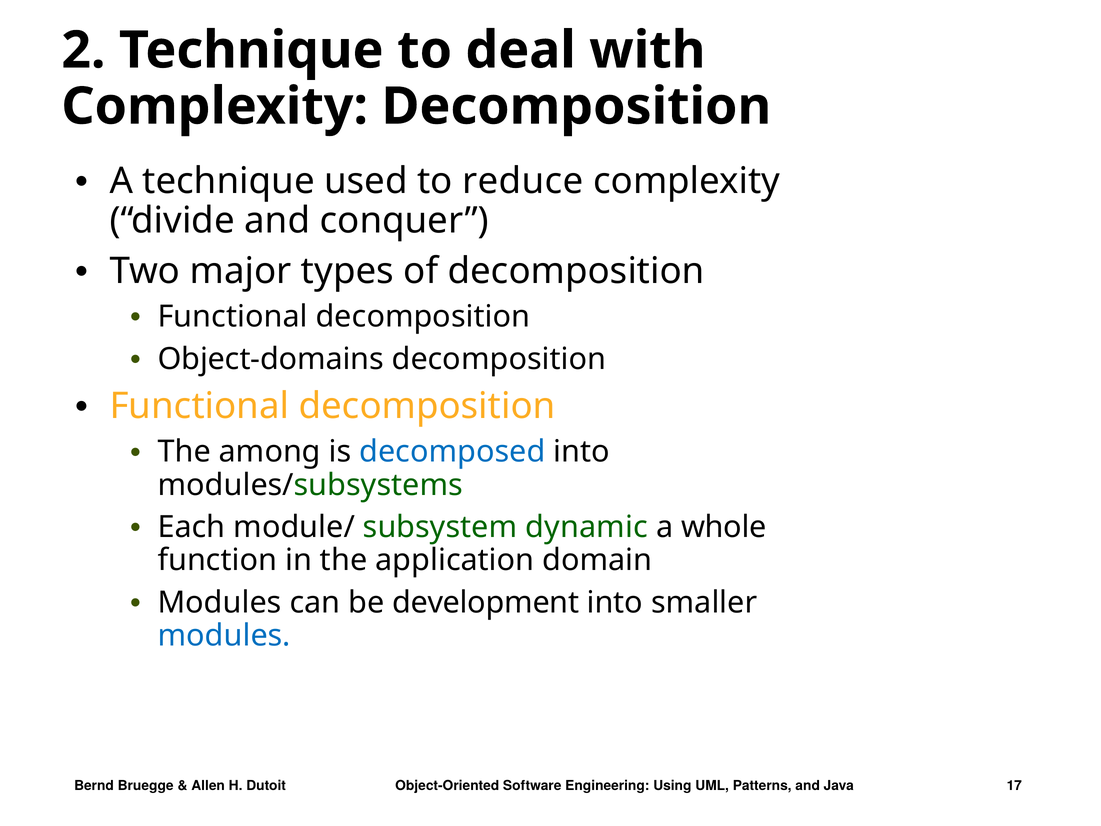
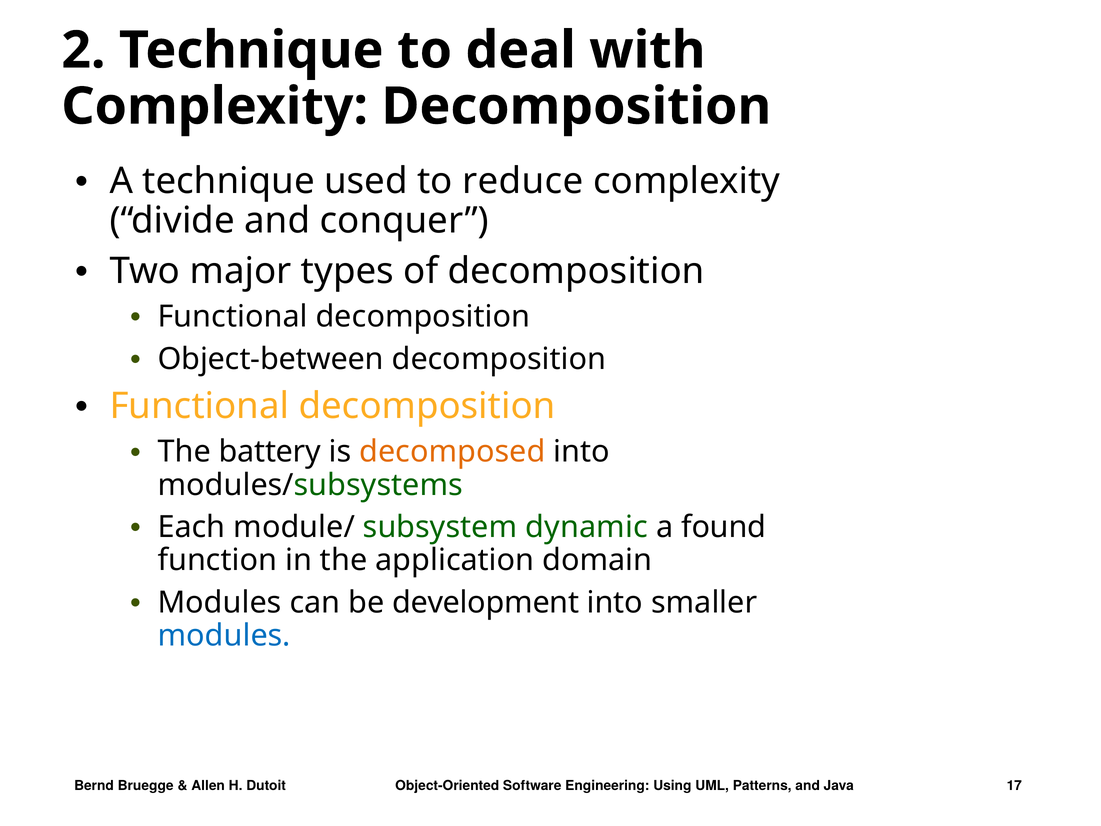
Object-domains: Object-domains -> Object-between
among: among -> battery
decomposed colour: blue -> orange
whole: whole -> found
